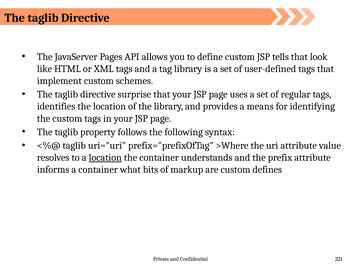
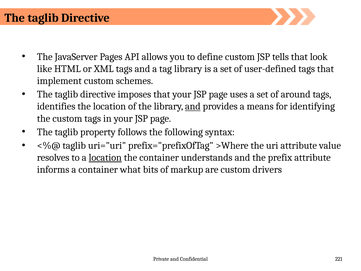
surprise: surprise -> imposes
regular: regular -> around
and at (193, 106) underline: none -> present
defines: defines -> drivers
